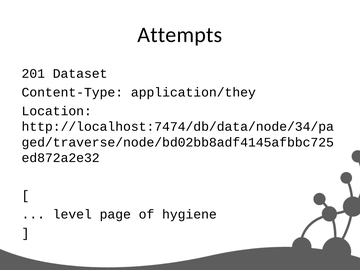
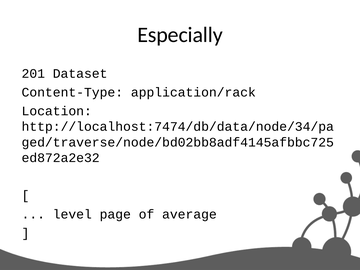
Attempts: Attempts -> Especially
application/they: application/they -> application/rack
hygiene: hygiene -> average
